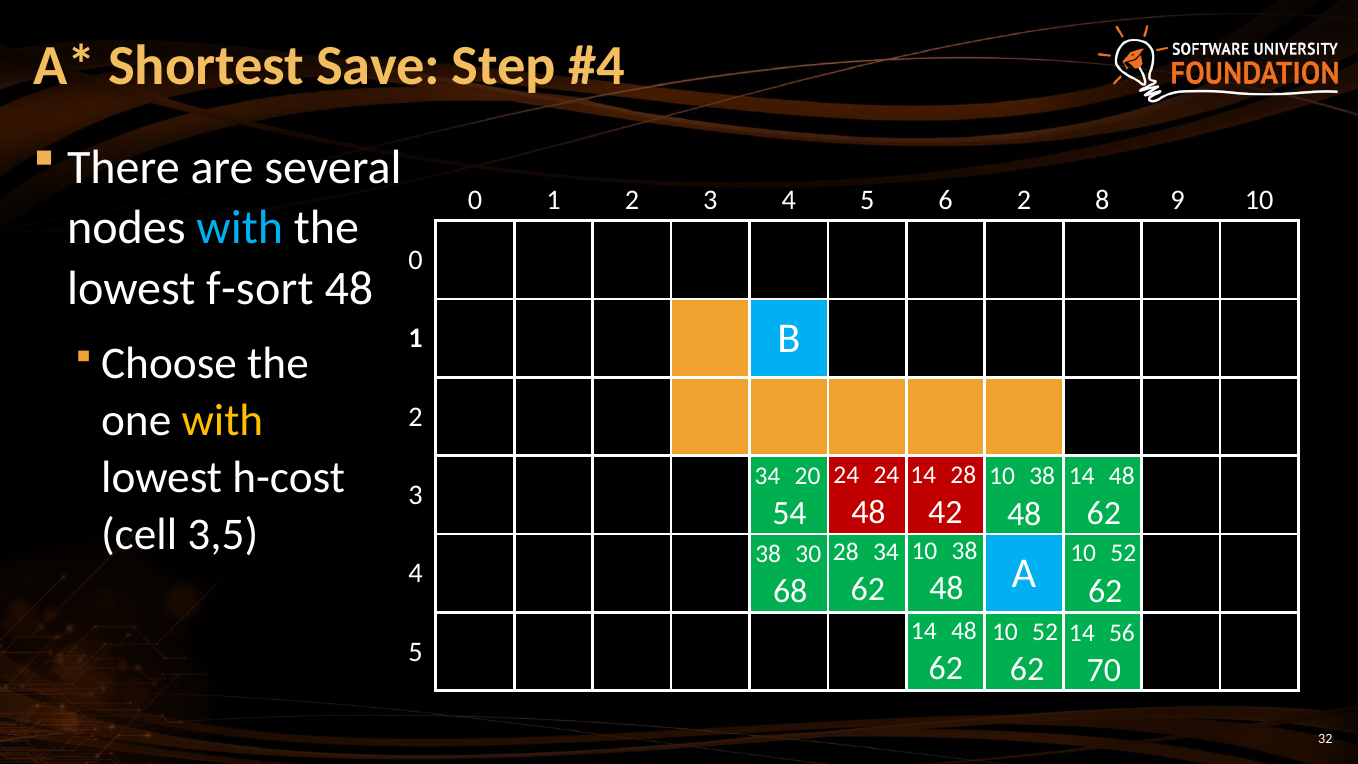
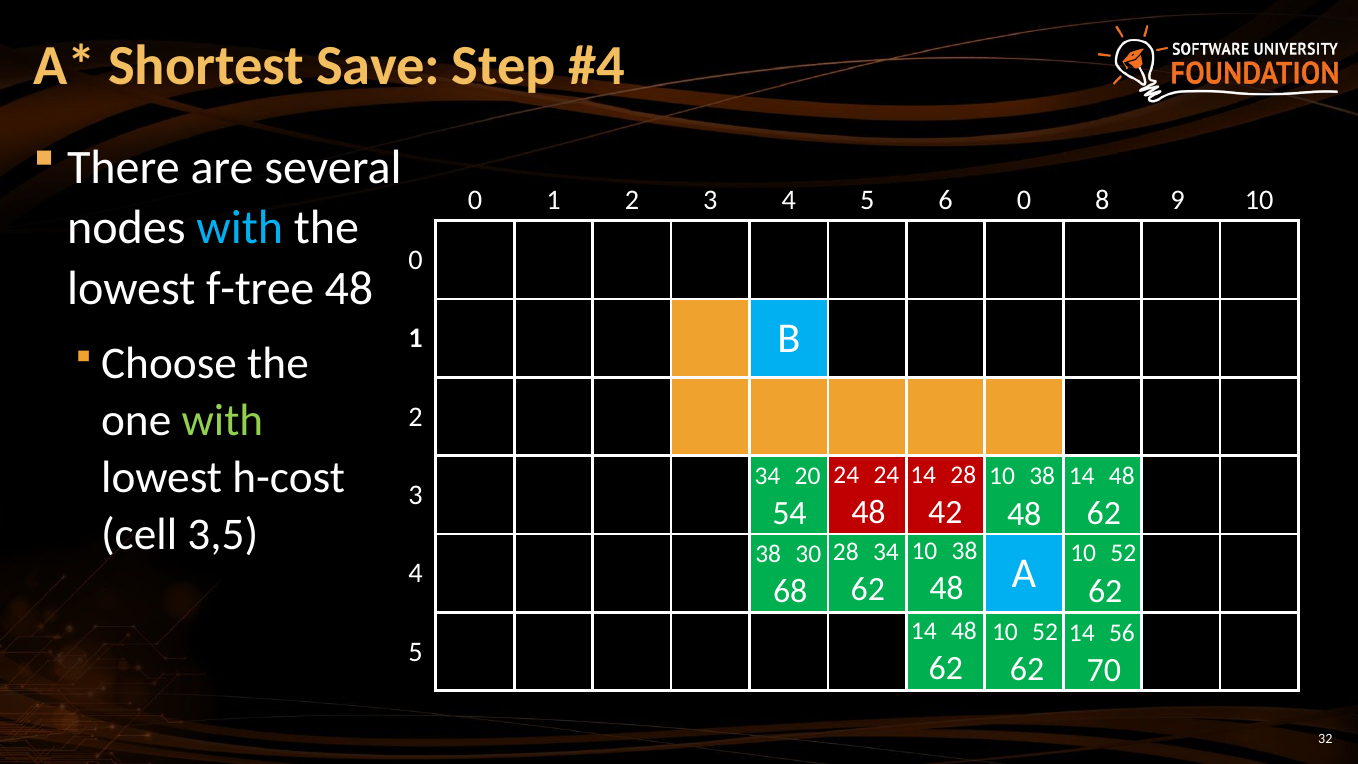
6 2: 2 -> 0
f-sort: f-sort -> f-tree
with at (222, 421) colour: yellow -> light green
